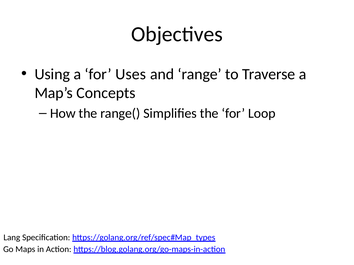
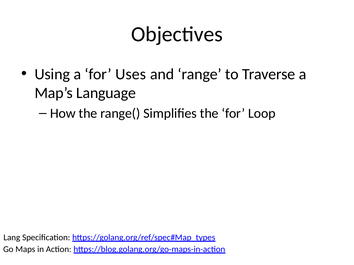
Concepts: Concepts -> Language
